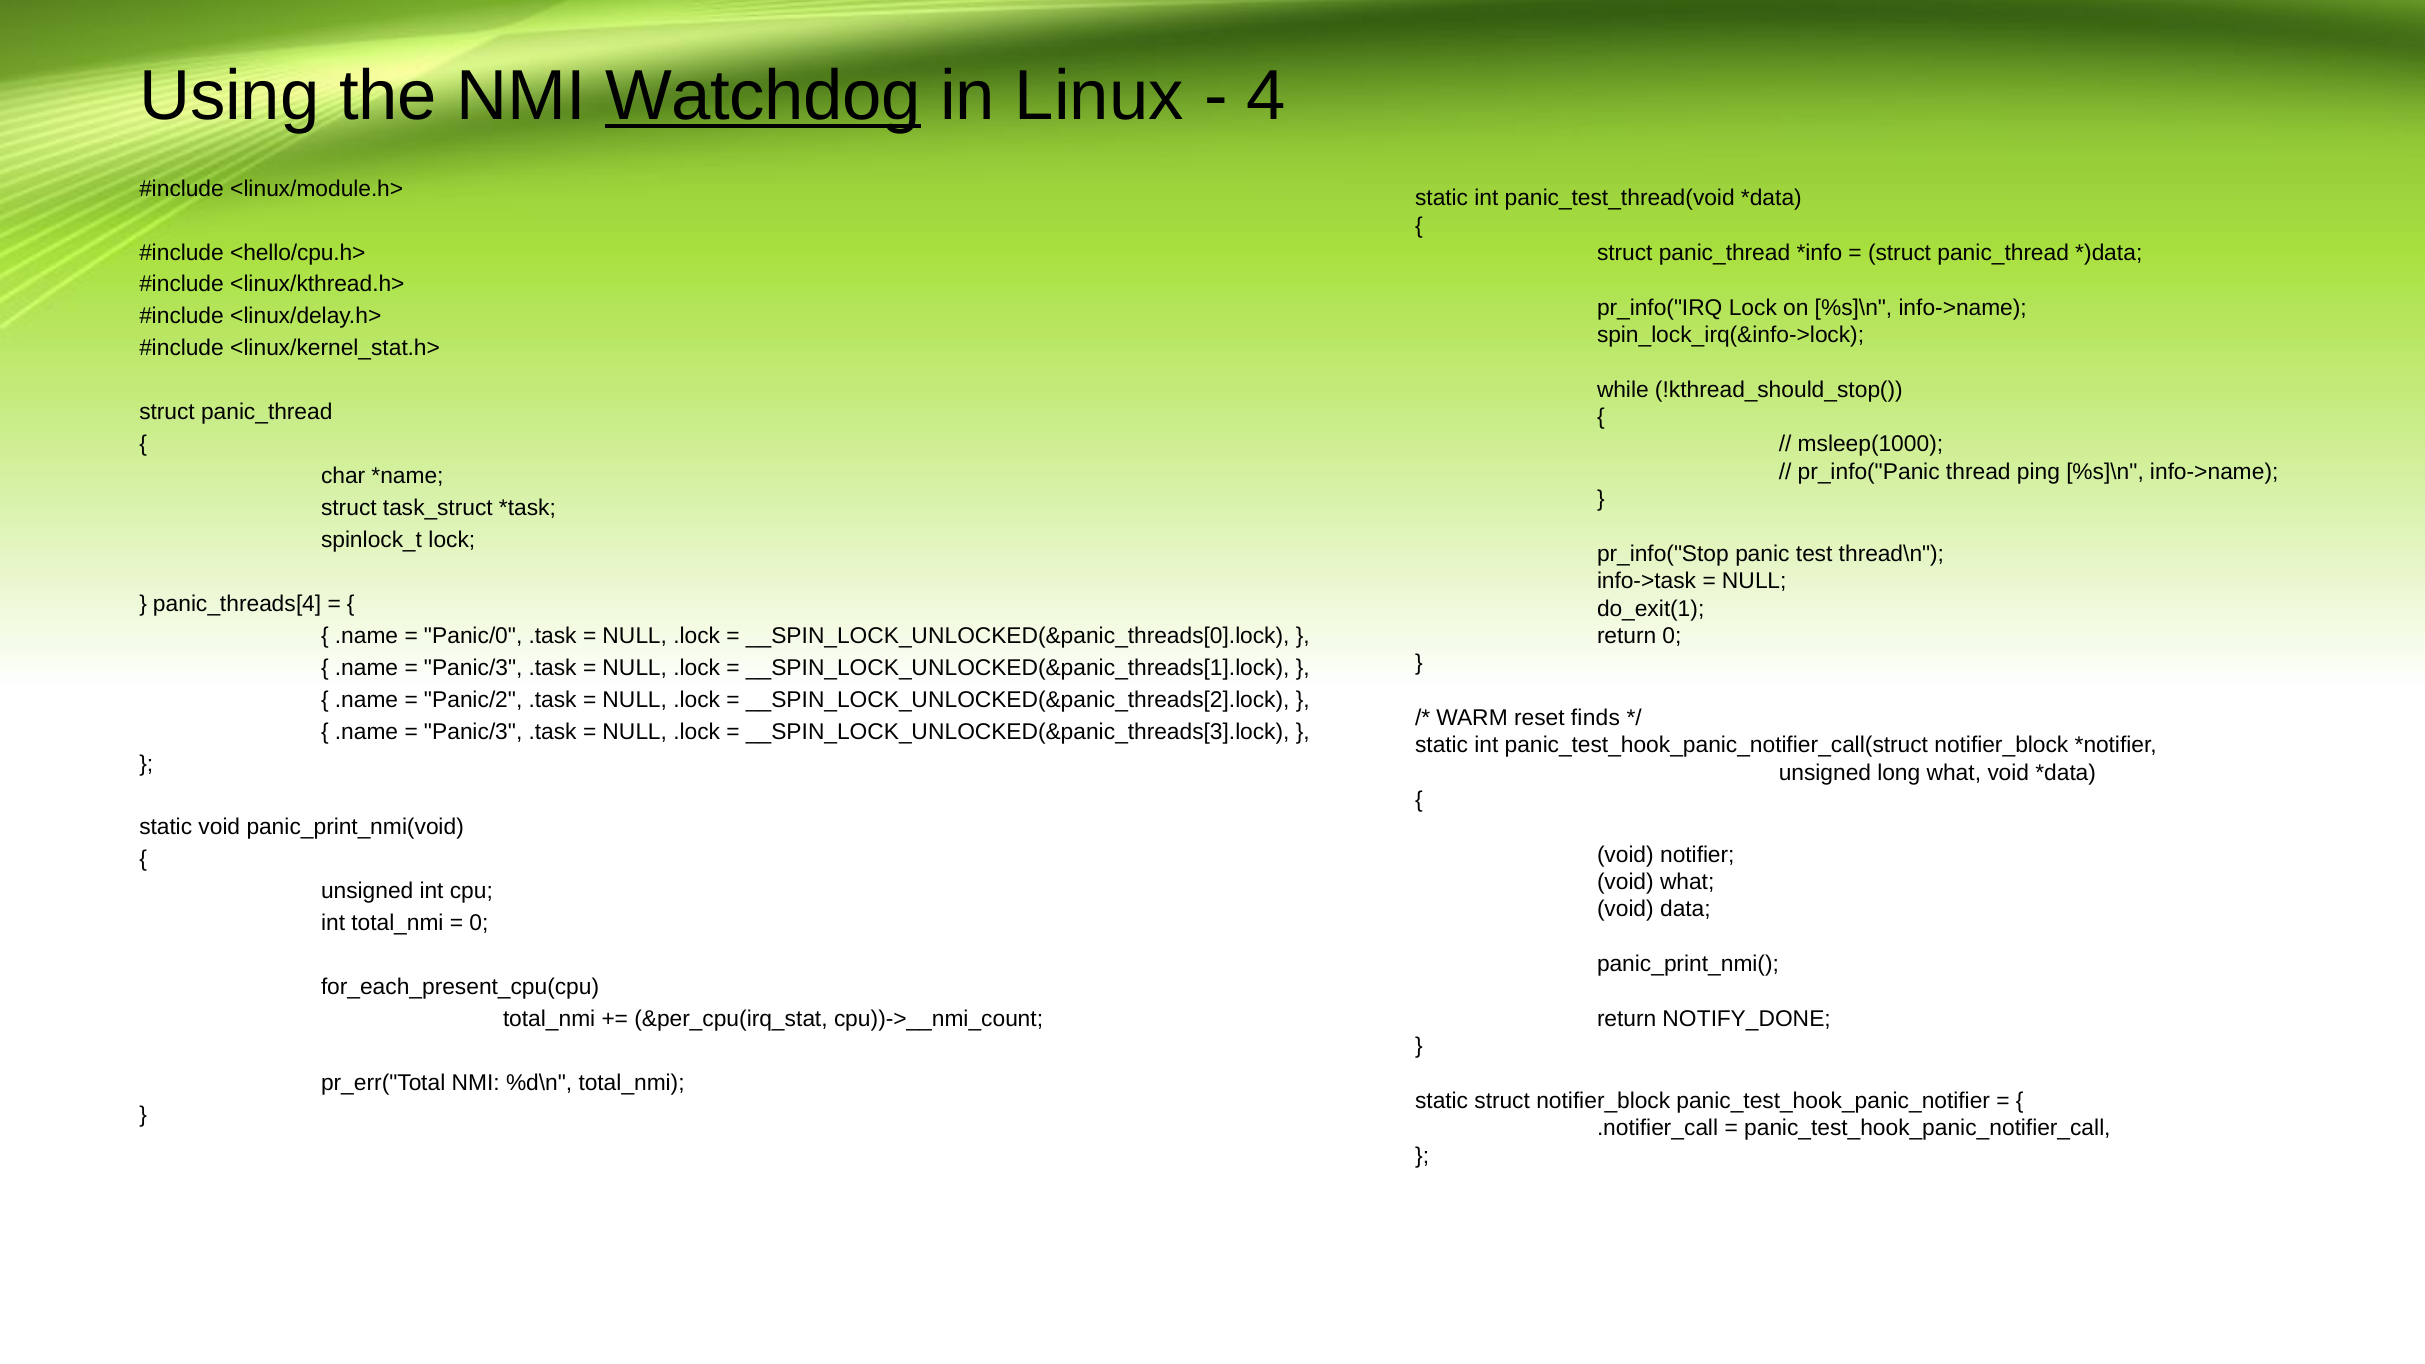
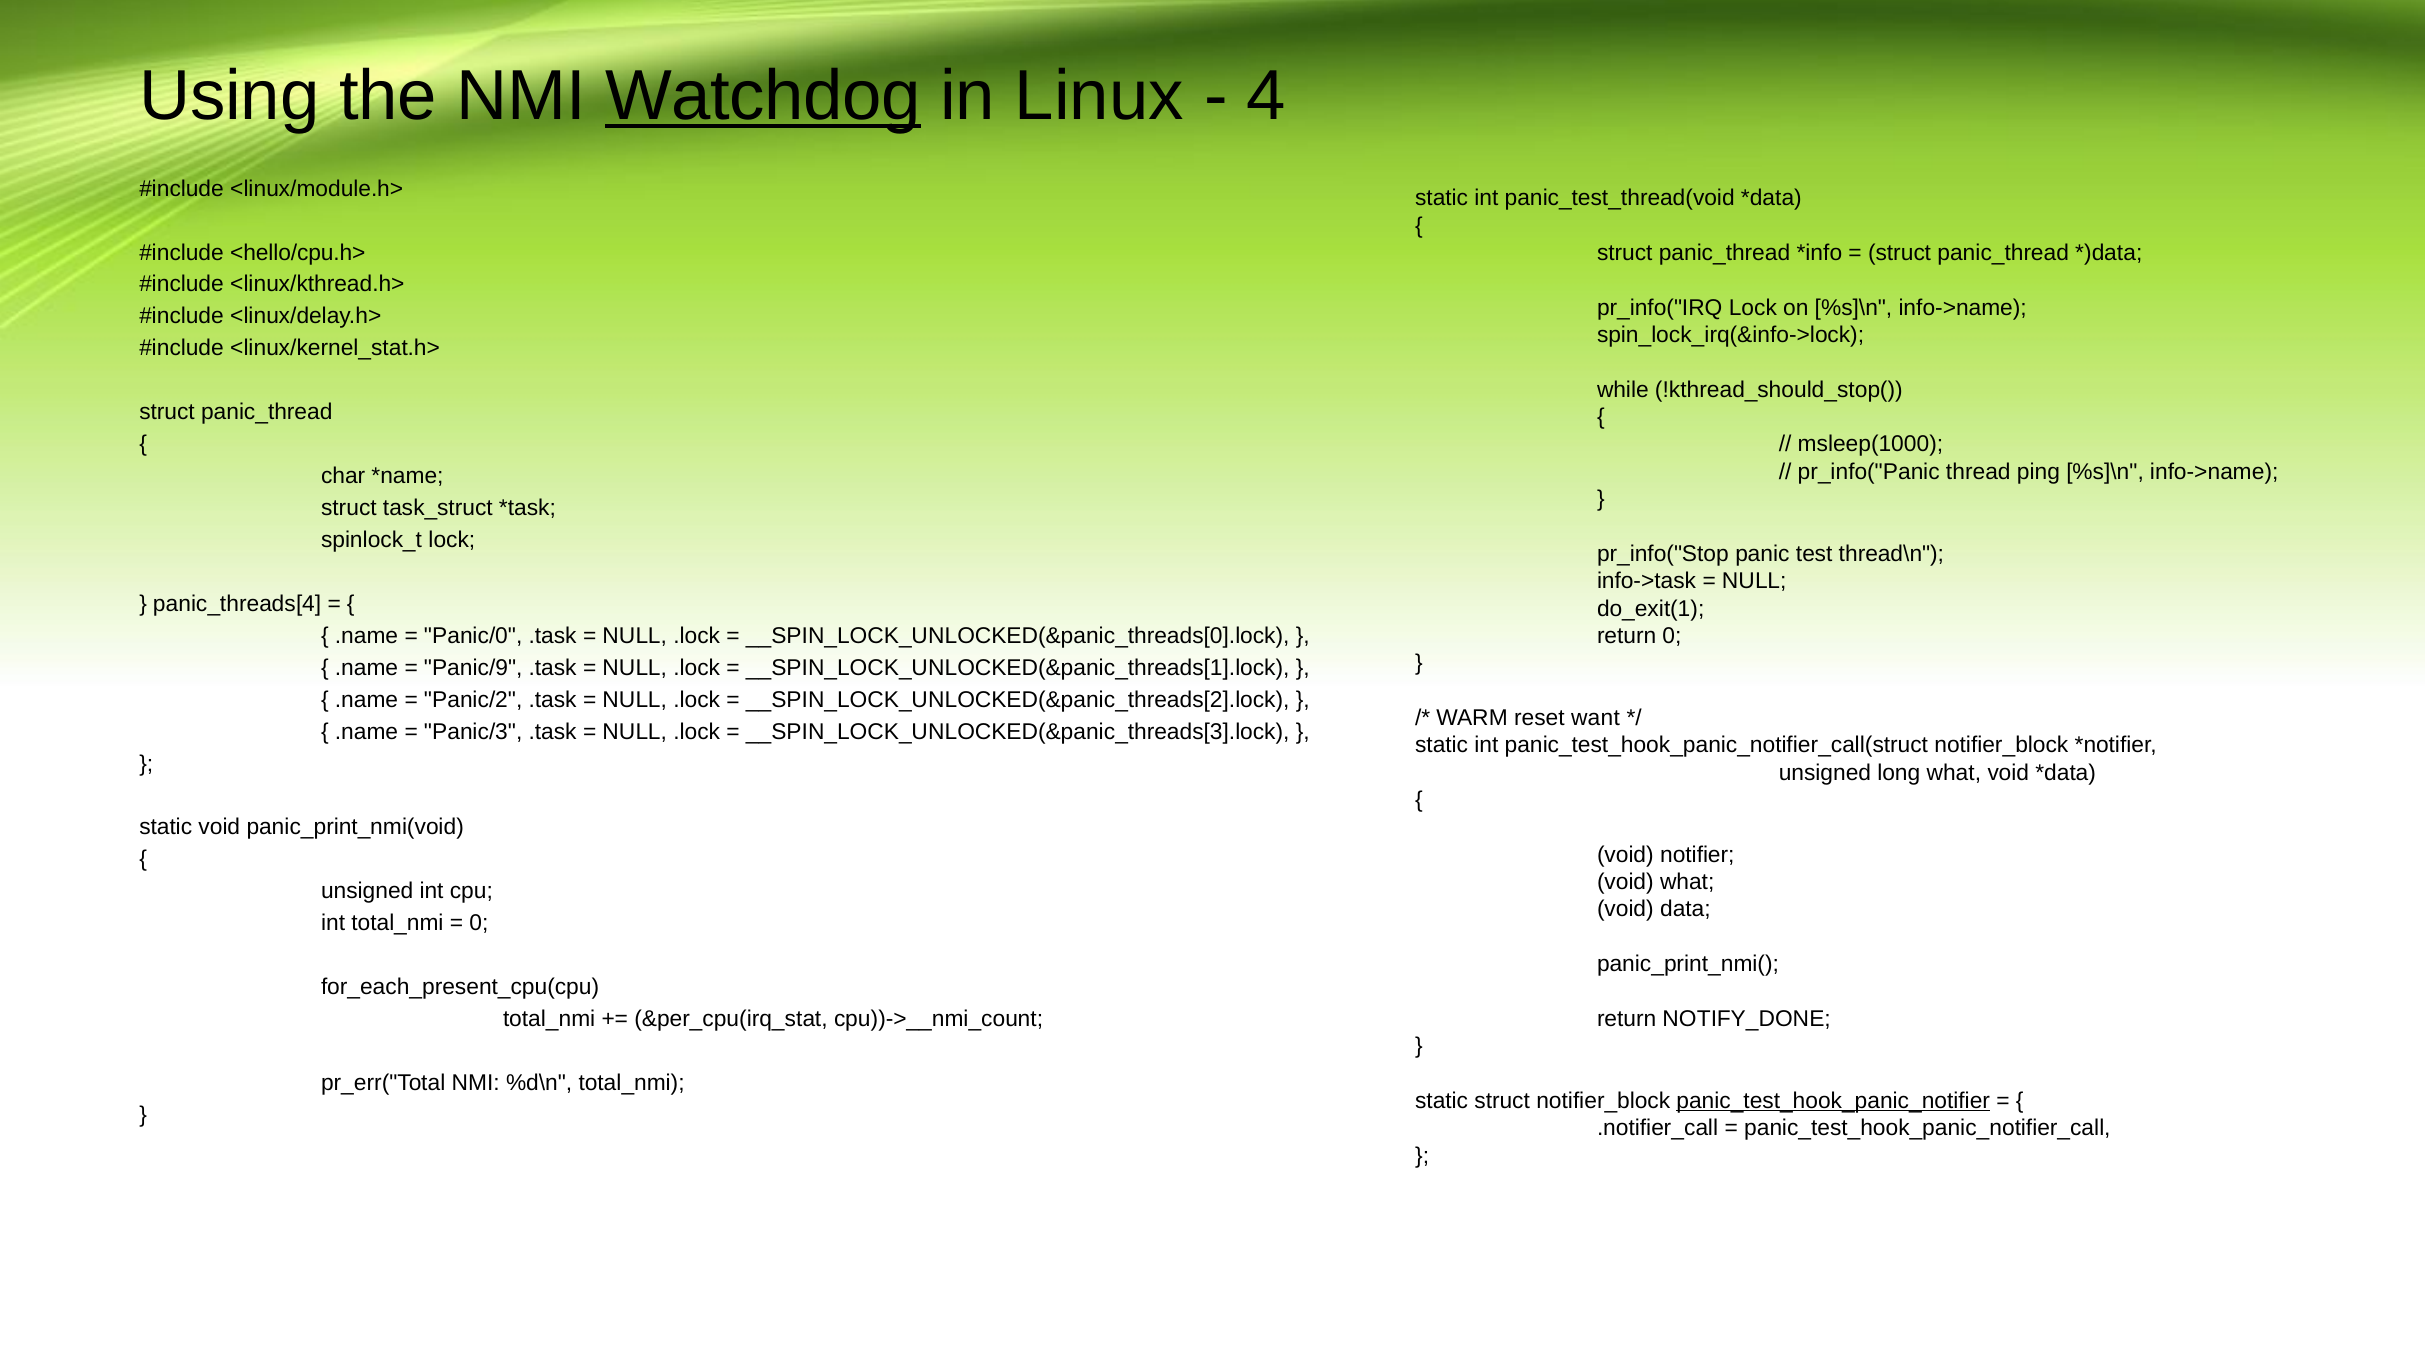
Panic/3 at (473, 668): Panic/3 -> Panic/9
finds: finds -> want
panic_test_hook_panic_notifier underline: none -> present
